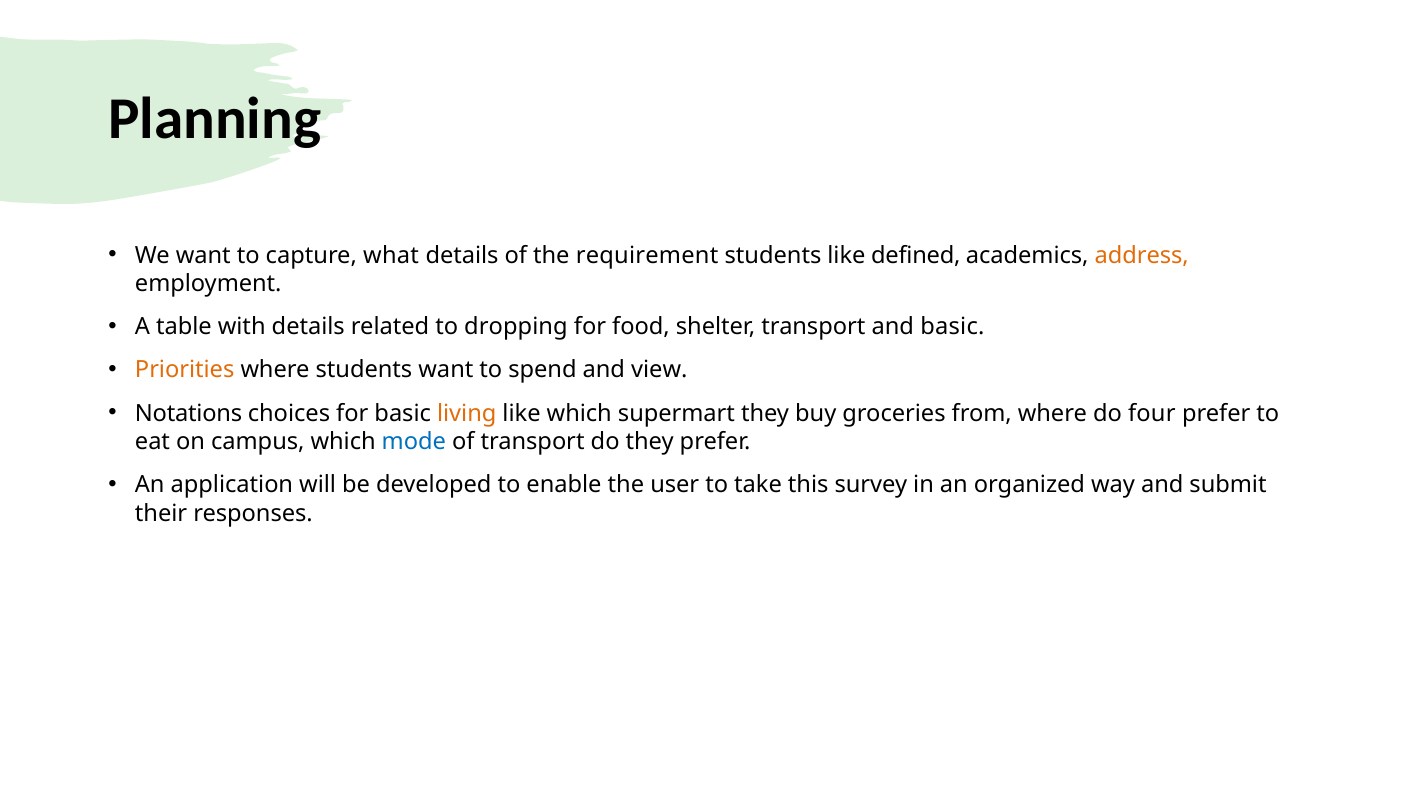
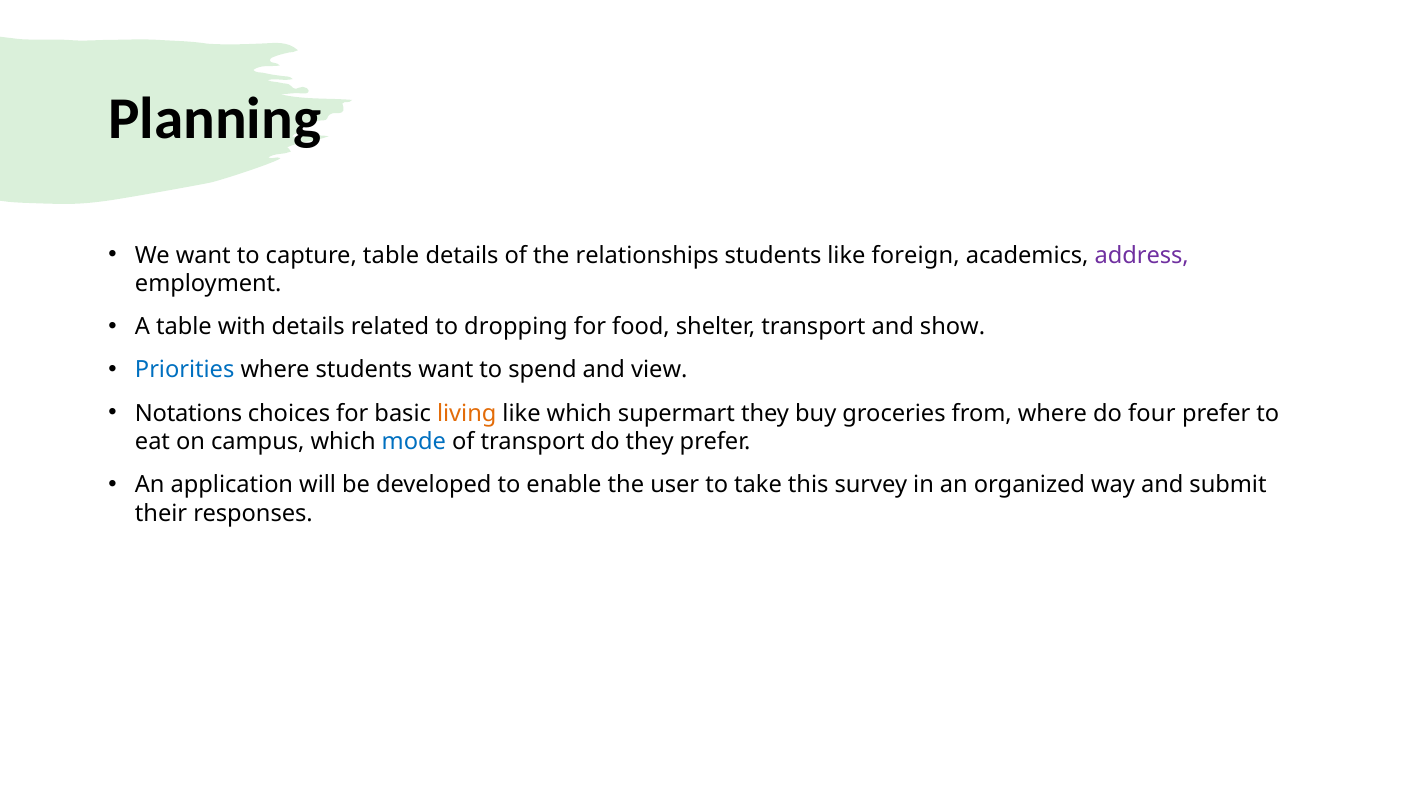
capture what: what -> table
requirement: requirement -> relationships
defined: defined -> foreign
address colour: orange -> purple
and basic: basic -> show
Priorities colour: orange -> blue
